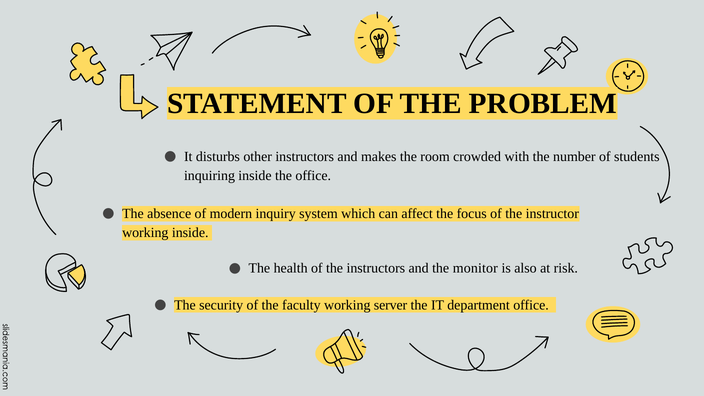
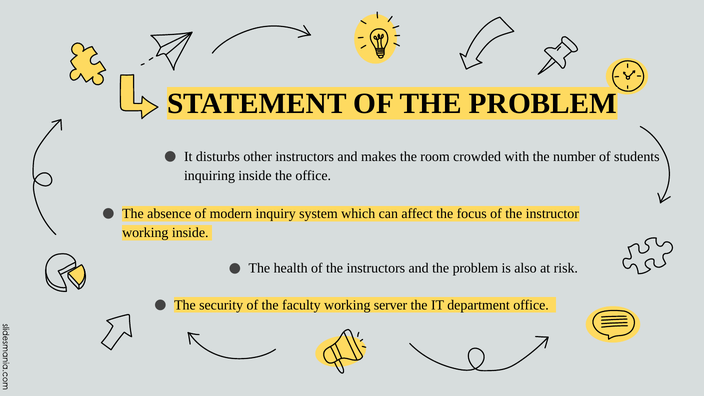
and the monitor: monitor -> problem
